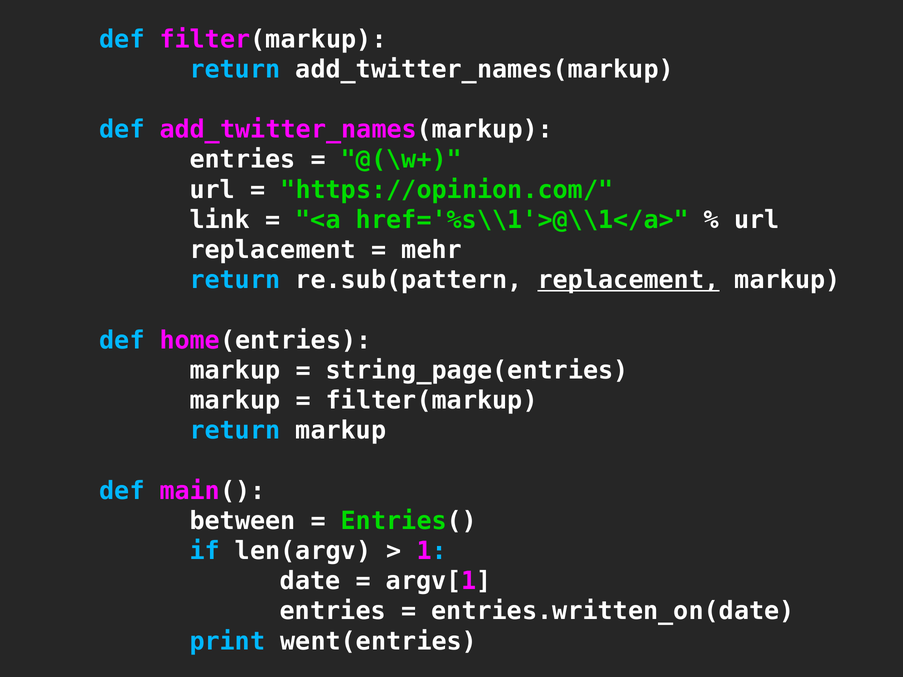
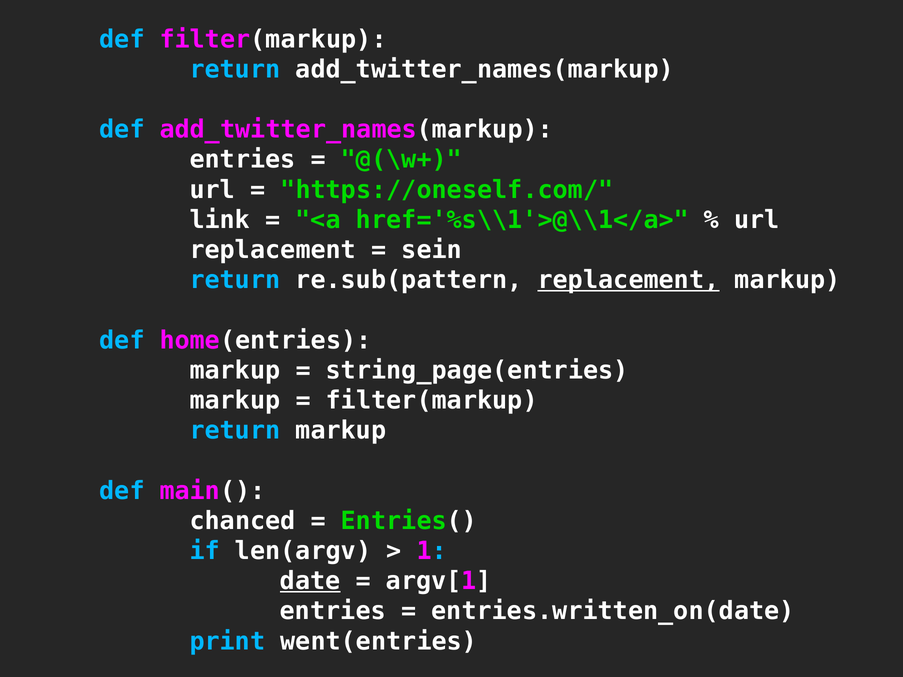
https://opinion.com/: https://opinion.com/ -> https://oneself.com/
mehr: mehr -> sein
between: between -> chanced
date underline: none -> present
